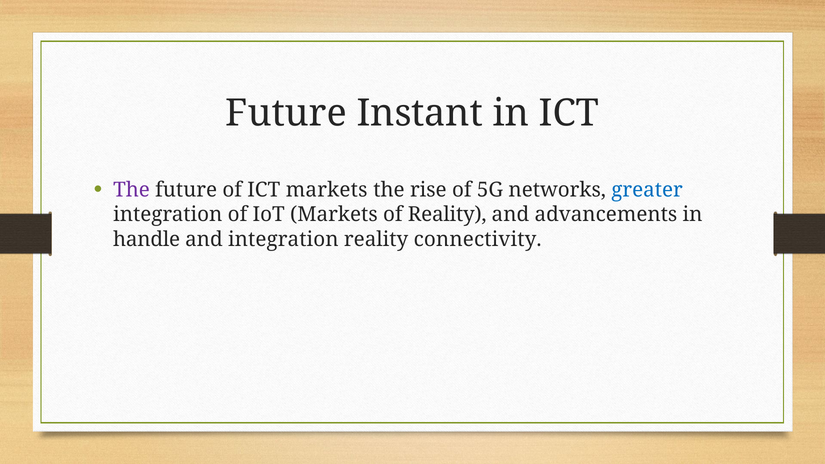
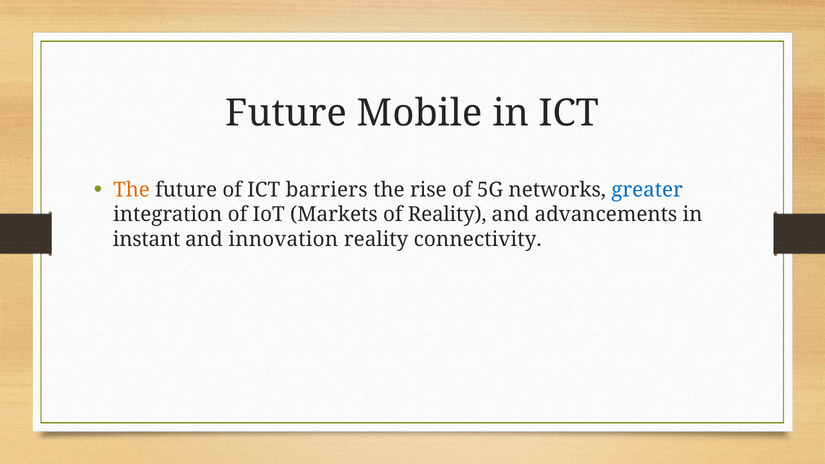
Instant: Instant -> Mobile
The at (132, 190) colour: purple -> orange
ICT markets: markets -> barriers
handle: handle -> instant
and integration: integration -> innovation
